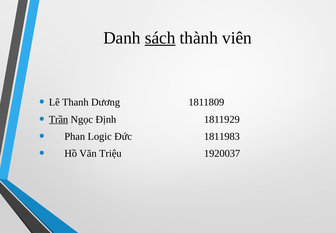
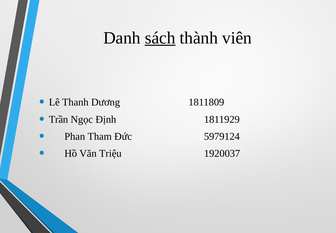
Trần underline: present -> none
Logic: Logic -> Tham
1811983: 1811983 -> 5979124
